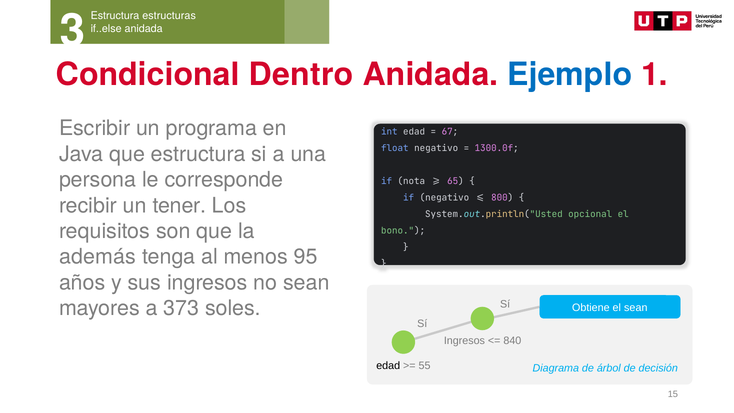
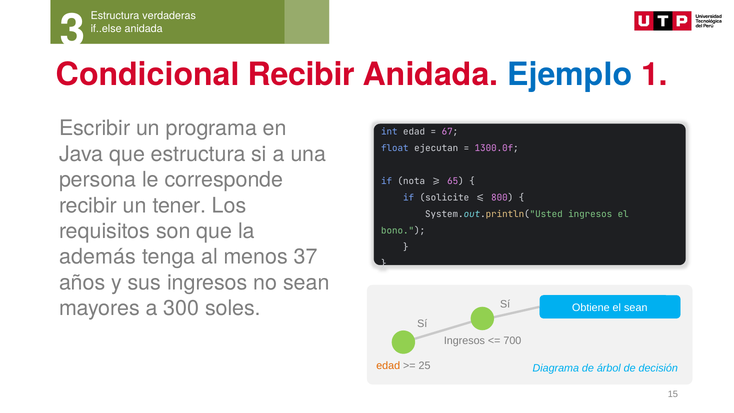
estructuras: estructuras -> verdaderas
Condicional Dentro: Dentro -> Recibir
float negativo: negativo -> ejecutan
if negativo: negativo -> solicite
System.out.println("Usted opcional: opcional -> ingresos
95: 95 -> 37
373: 373 -> 300
840: 840 -> 700
edad at (388, 366) colour: black -> orange
55: 55 -> 25
